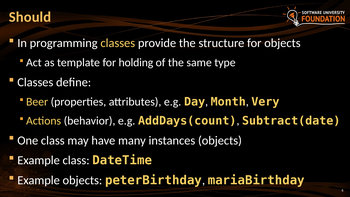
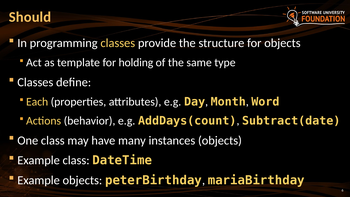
Beer: Beer -> Each
Very: Very -> Word
